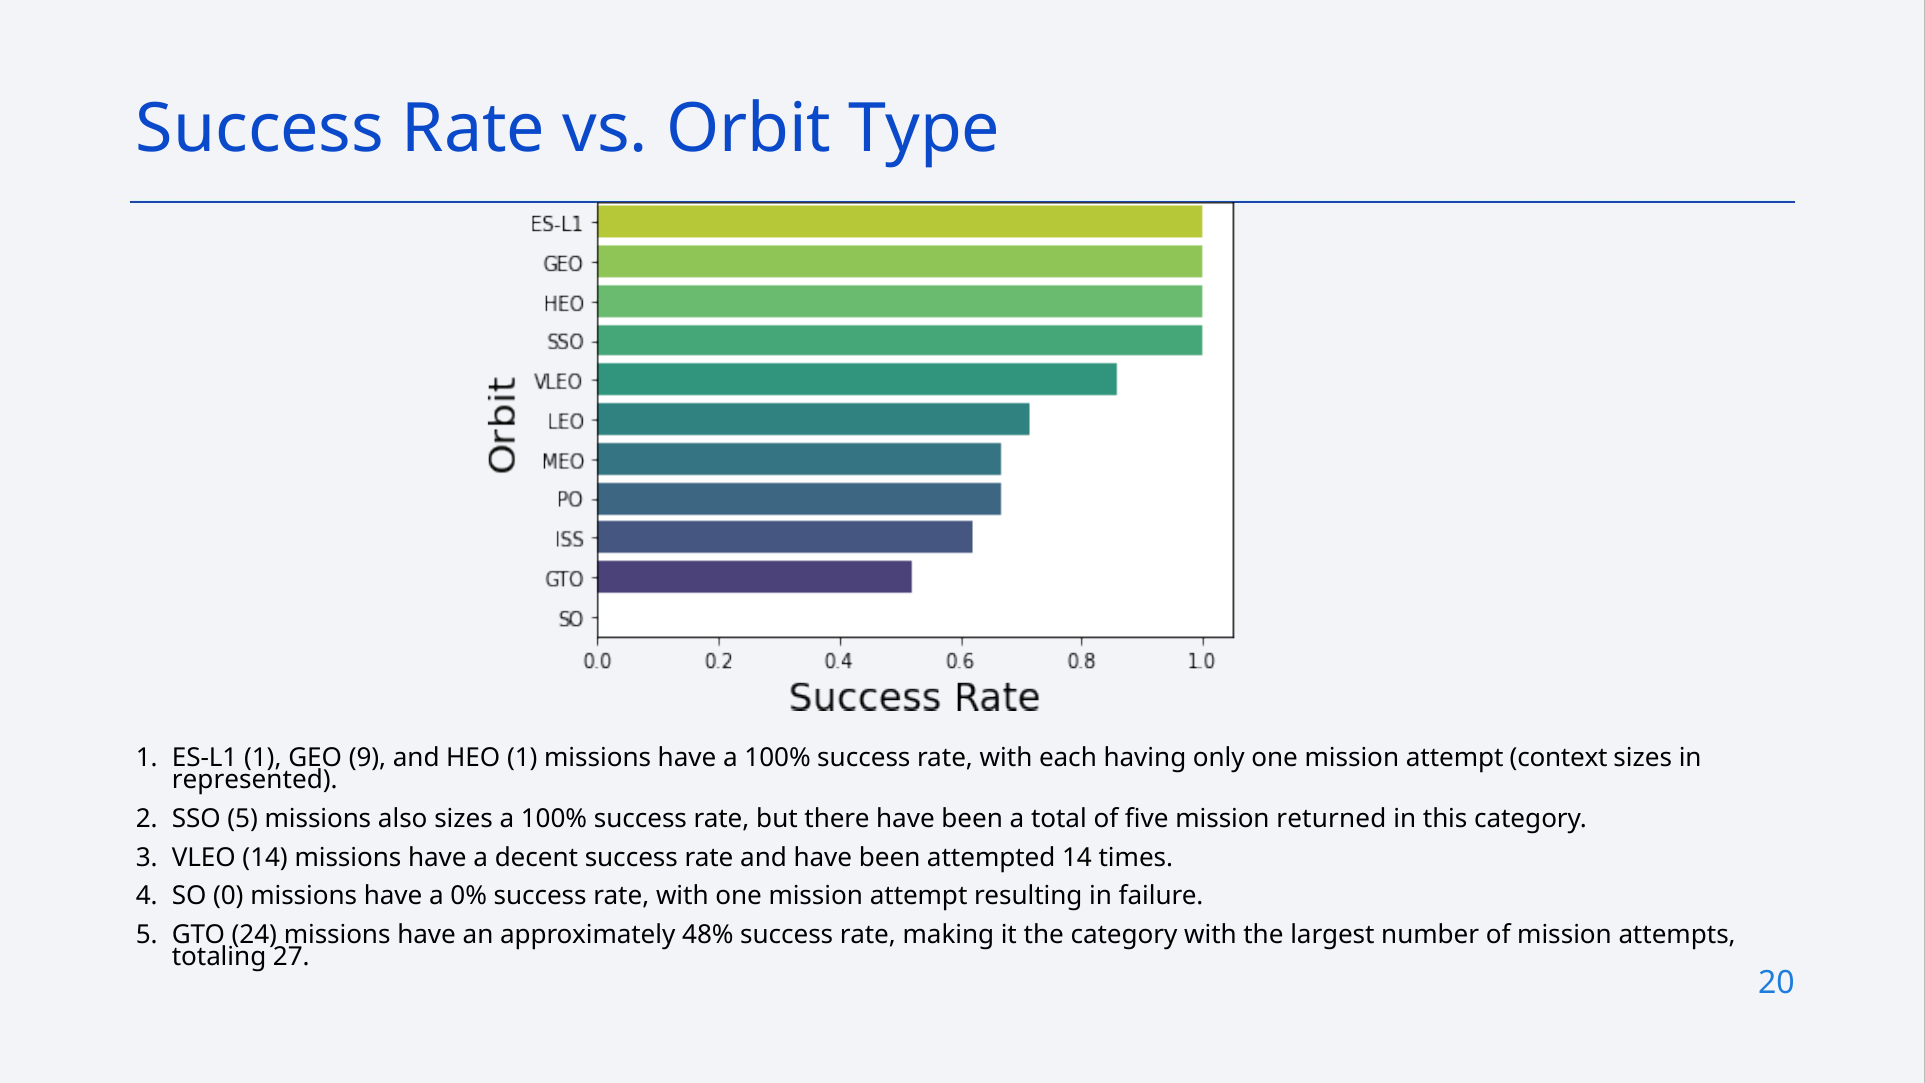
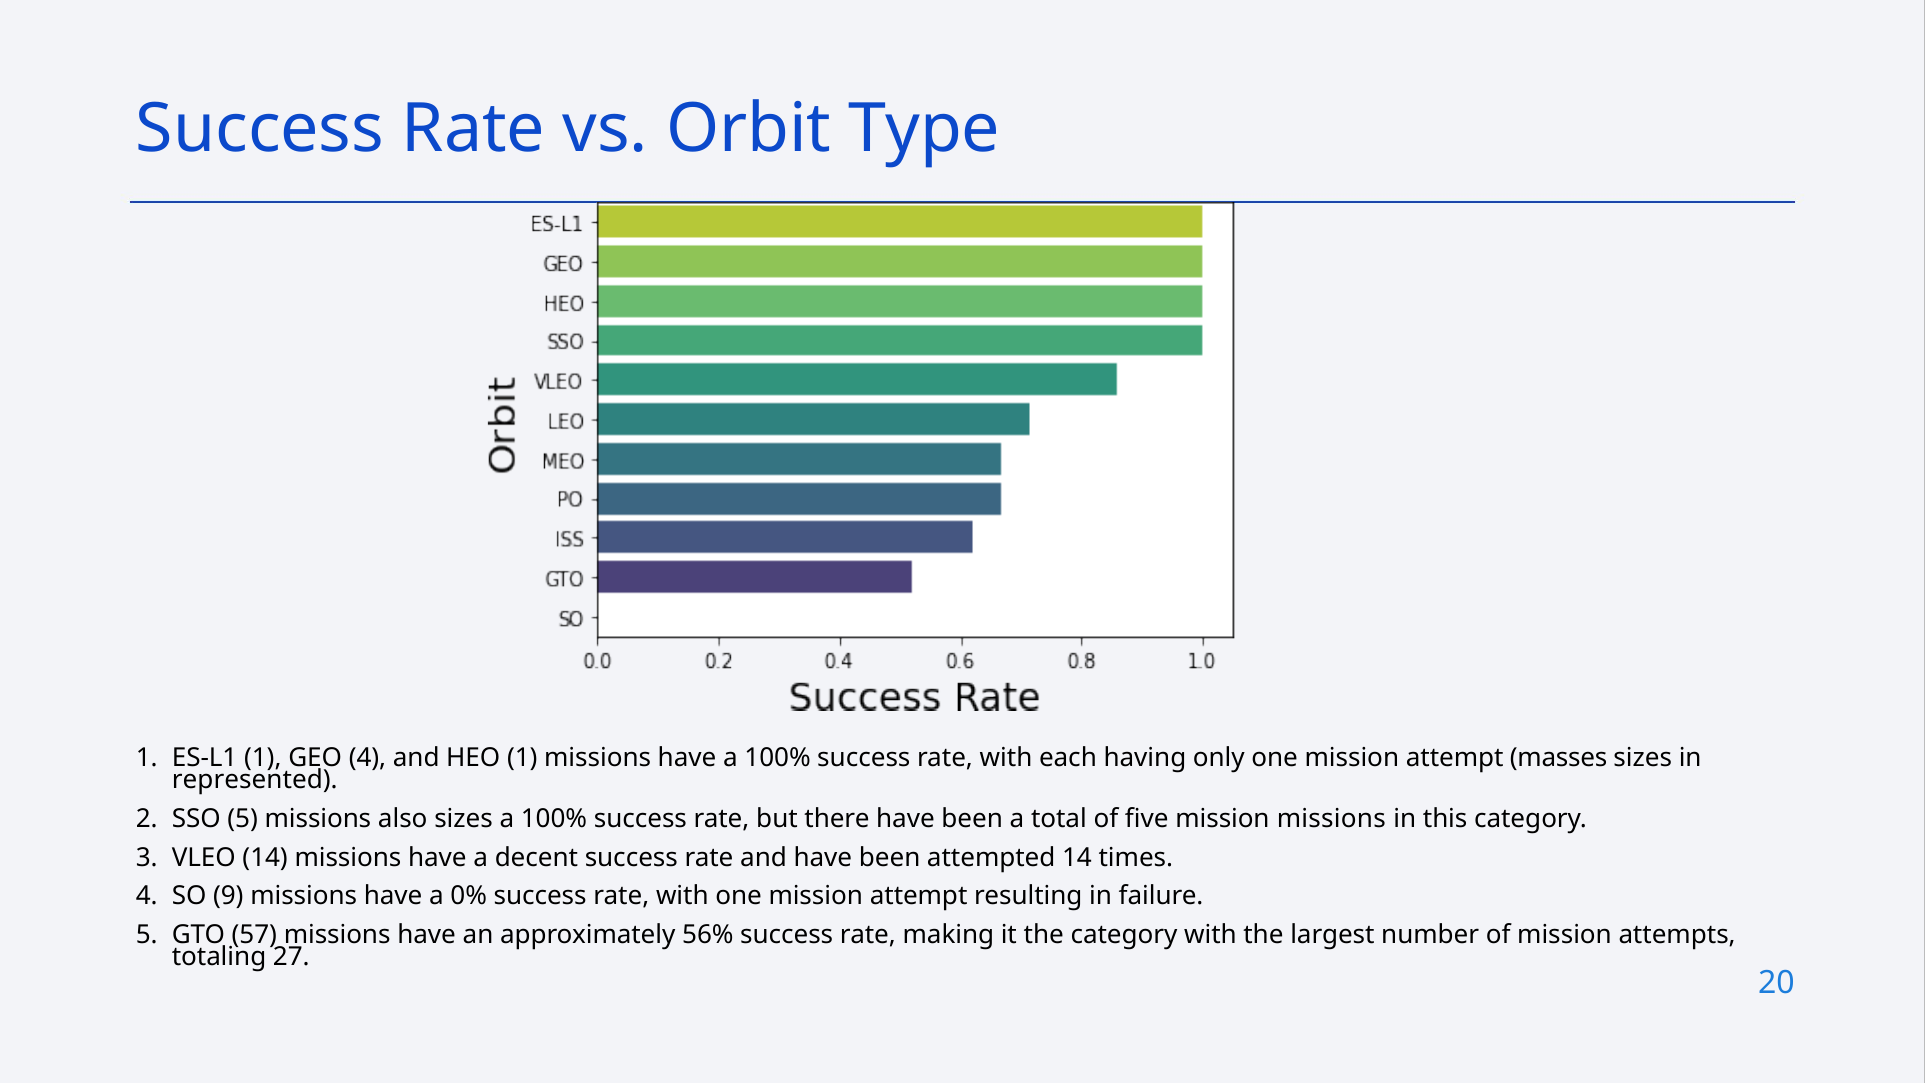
GEO 9: 9 -> 4
context: context -> masses
mission returned: returned -> missions
0: 0 -> 9
24: 24 -> 57
48%: 48% -> 56%
